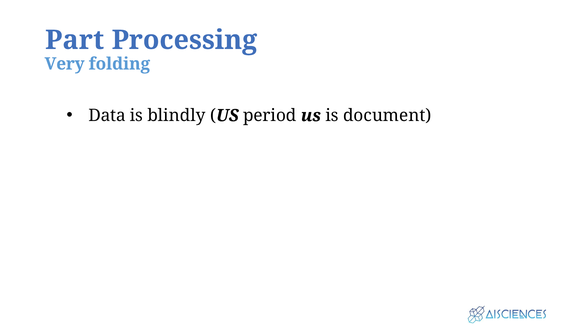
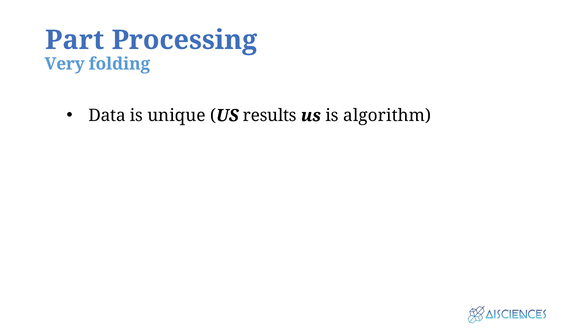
blindly: blindly -> unique
period: period -> results
document: document -> algorithm
